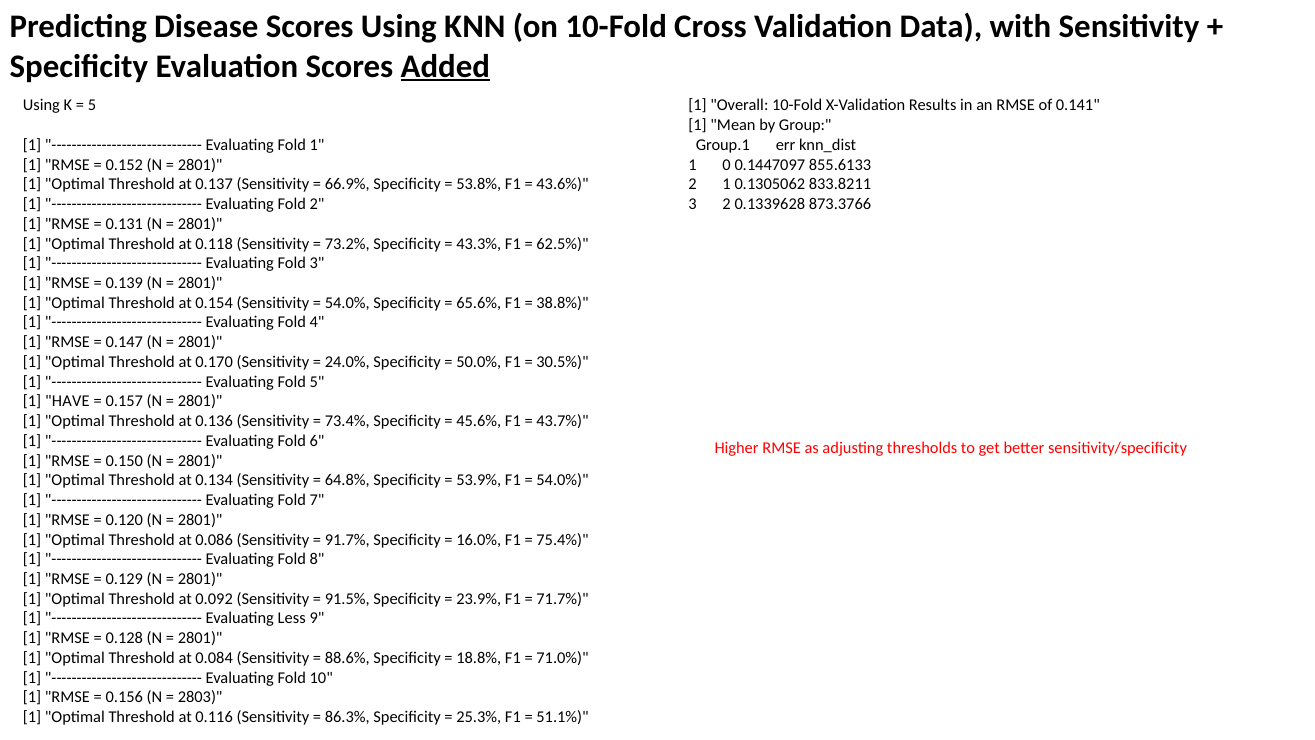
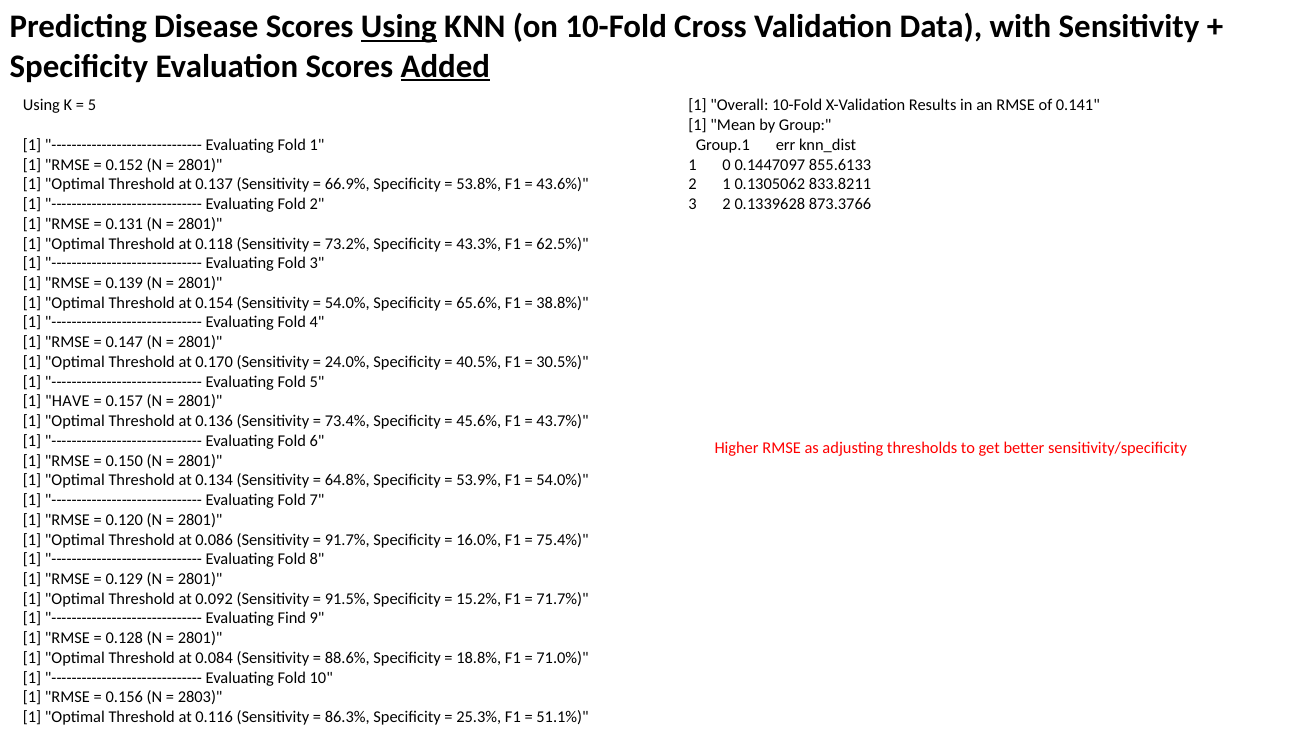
Using at (399, 27) underline: none -> present
50.0%: 50.0% -> 40.5%
23.9%: 23.9% -> 15.2%
Less: Less -> Find
